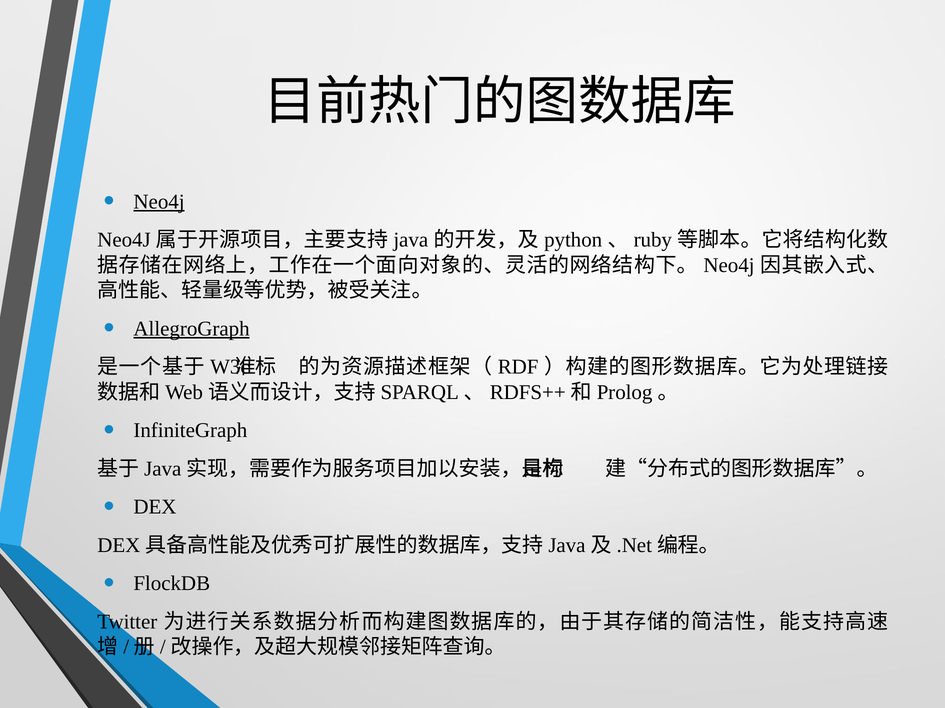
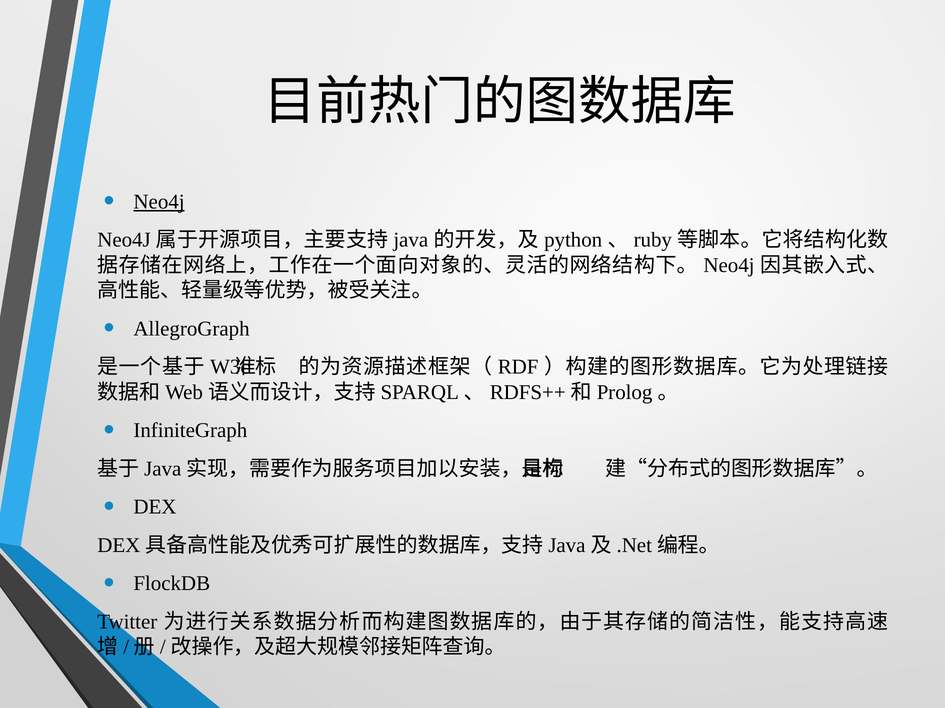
AllegroGraph underline: present -> none
